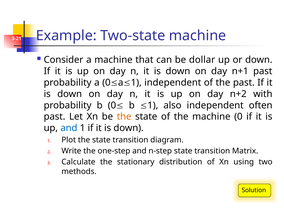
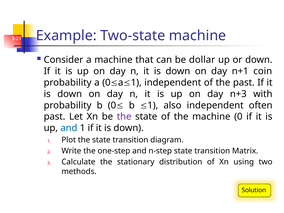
n+1 past: past -> coin
n+2: n+2 -> n+3
the at (124, 117) colour: orange -> purple
